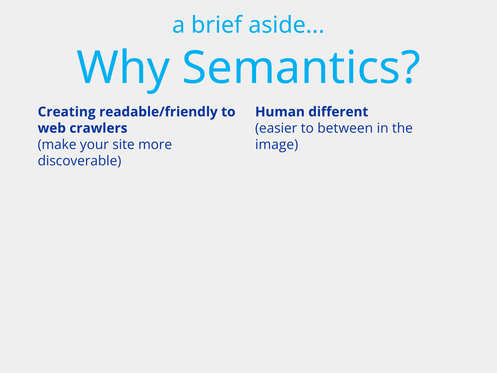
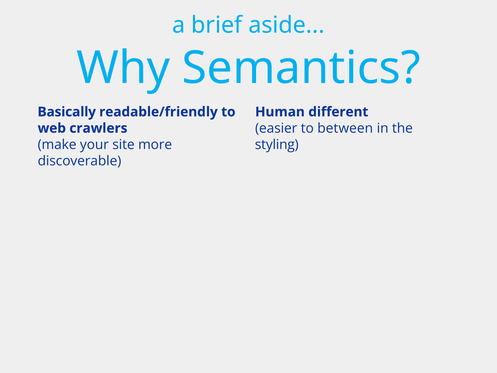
Creating: Creating -> Basically
image: image -> styling
